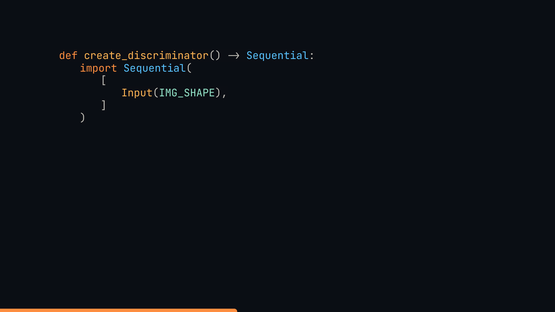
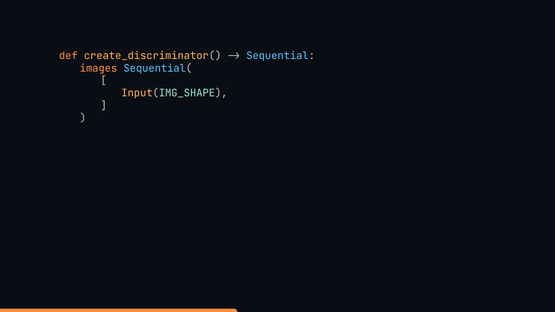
import: import -> images
